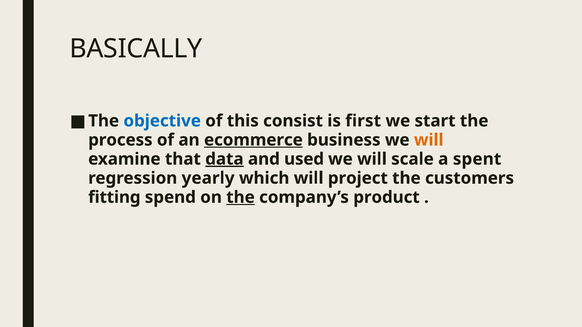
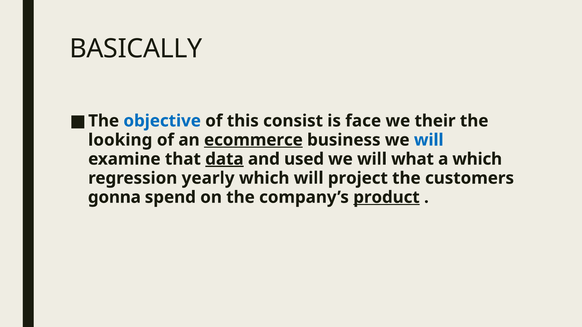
first: first -> face
start: start -> their
process: process -> looking
will at (429, 140) colour: orange -> blue
scale: scale -> what
a spent: spent -> which
fitting: fitting -> gonna
the at (241, 197) underline: present -> none
product underline: none -> present
